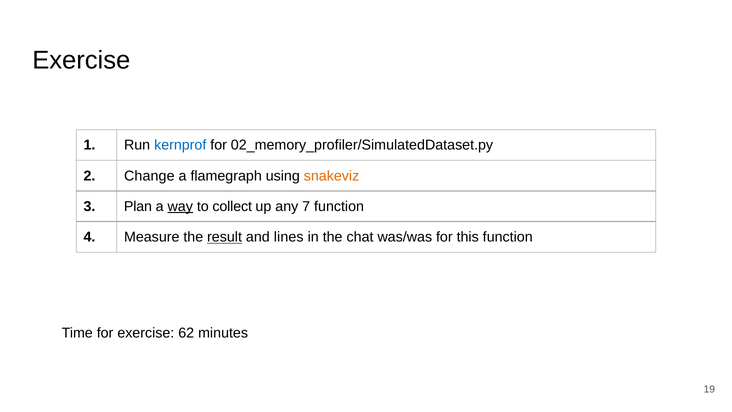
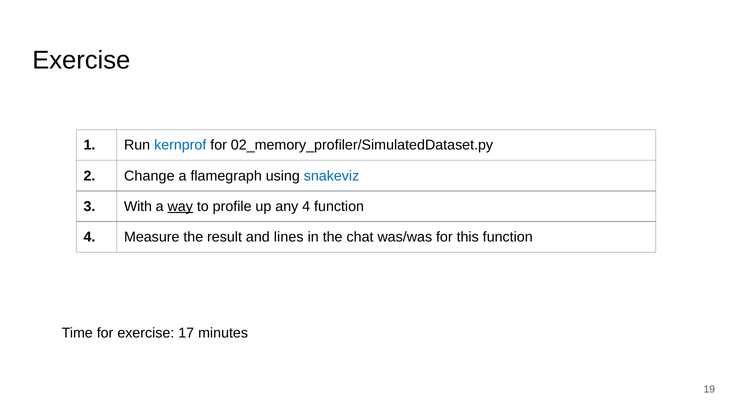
snakeviz colour: orange -> blue
Plan: Plan -> With
collect: collect -> profile
any 7: 7 -> 4
result underline: present -> none
62: 62 -> 17
